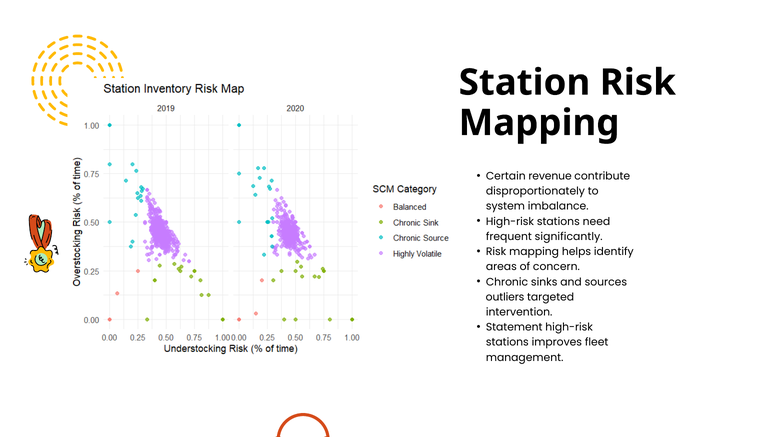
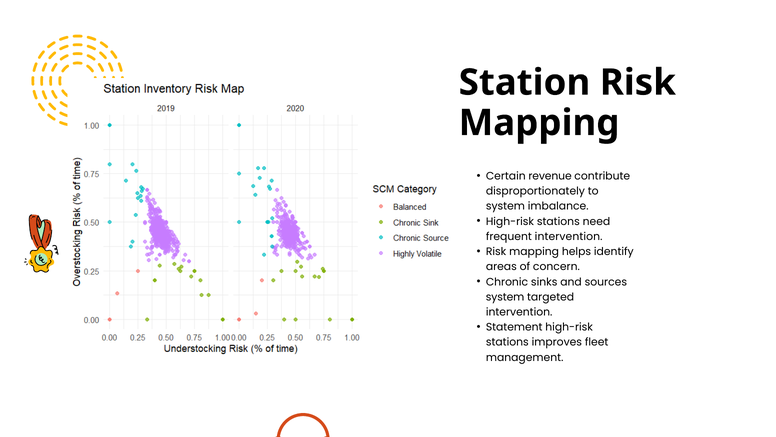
frequent significantly: significantly -> intervention
outliers at (505, 297): outliers -> system
